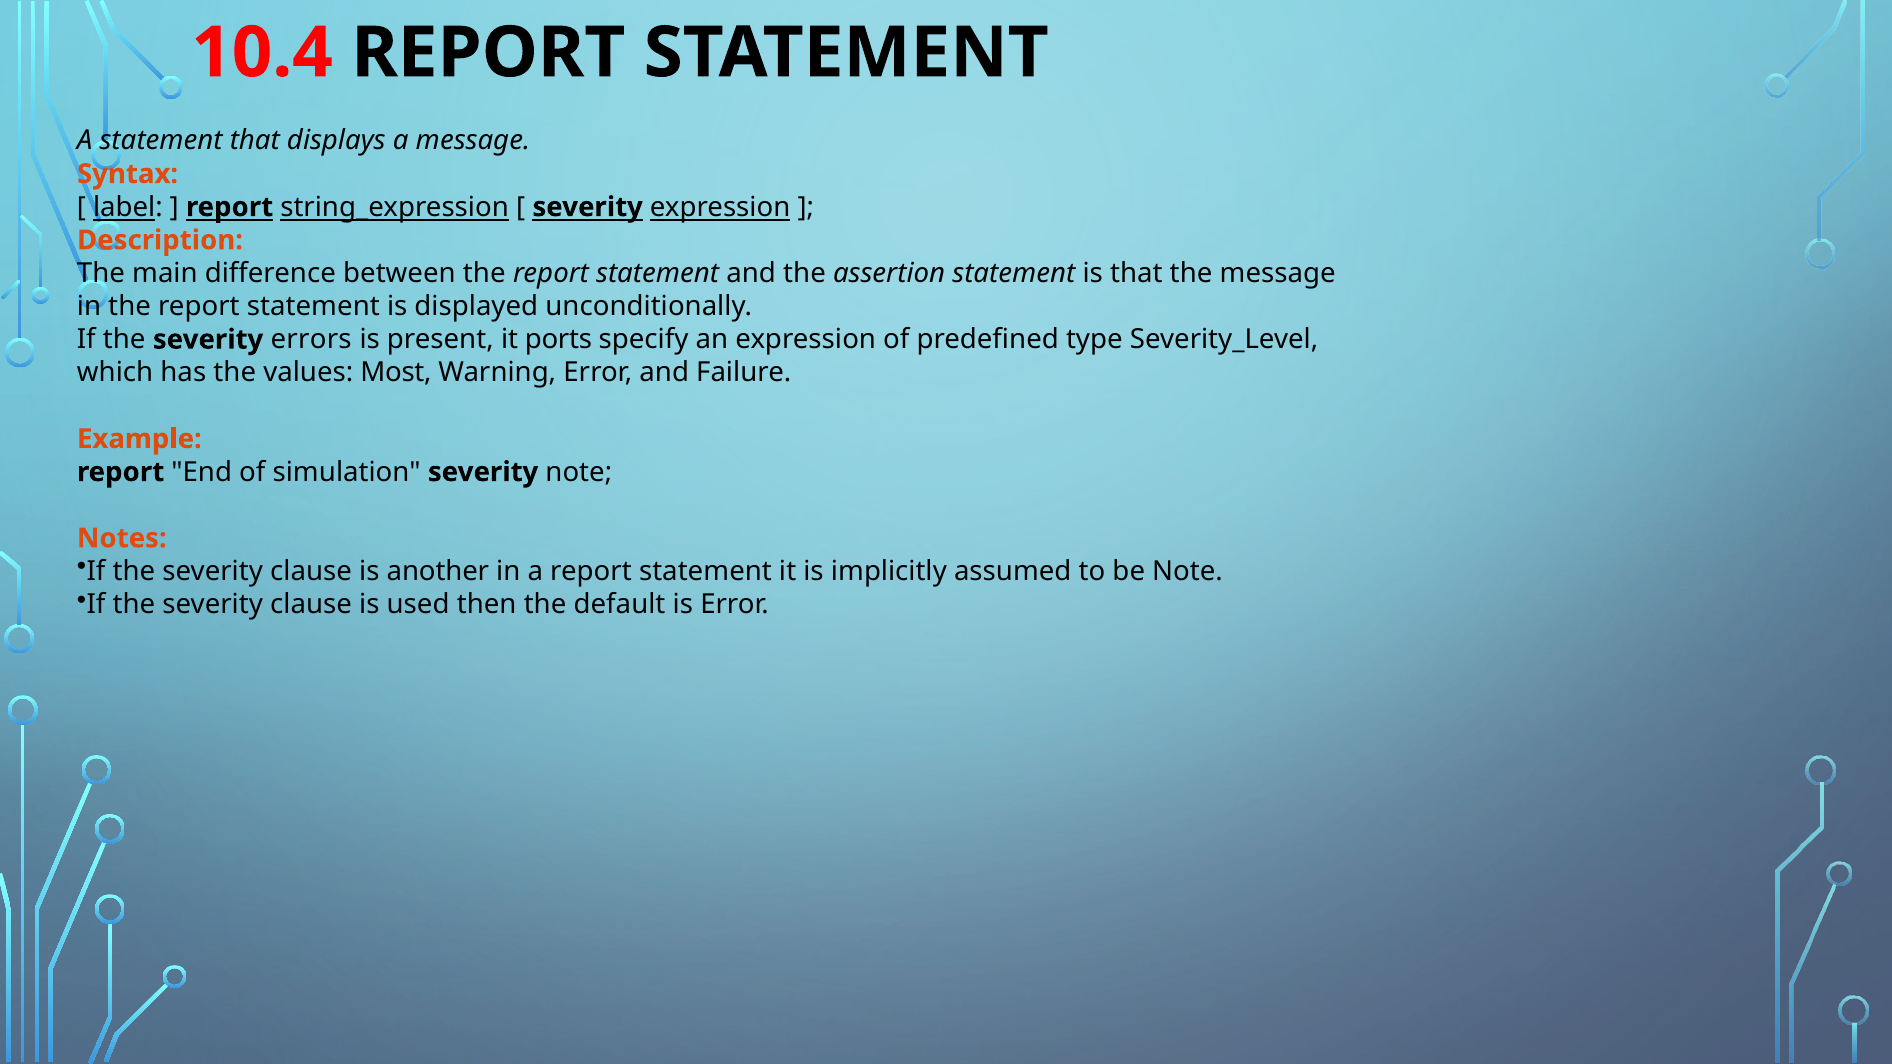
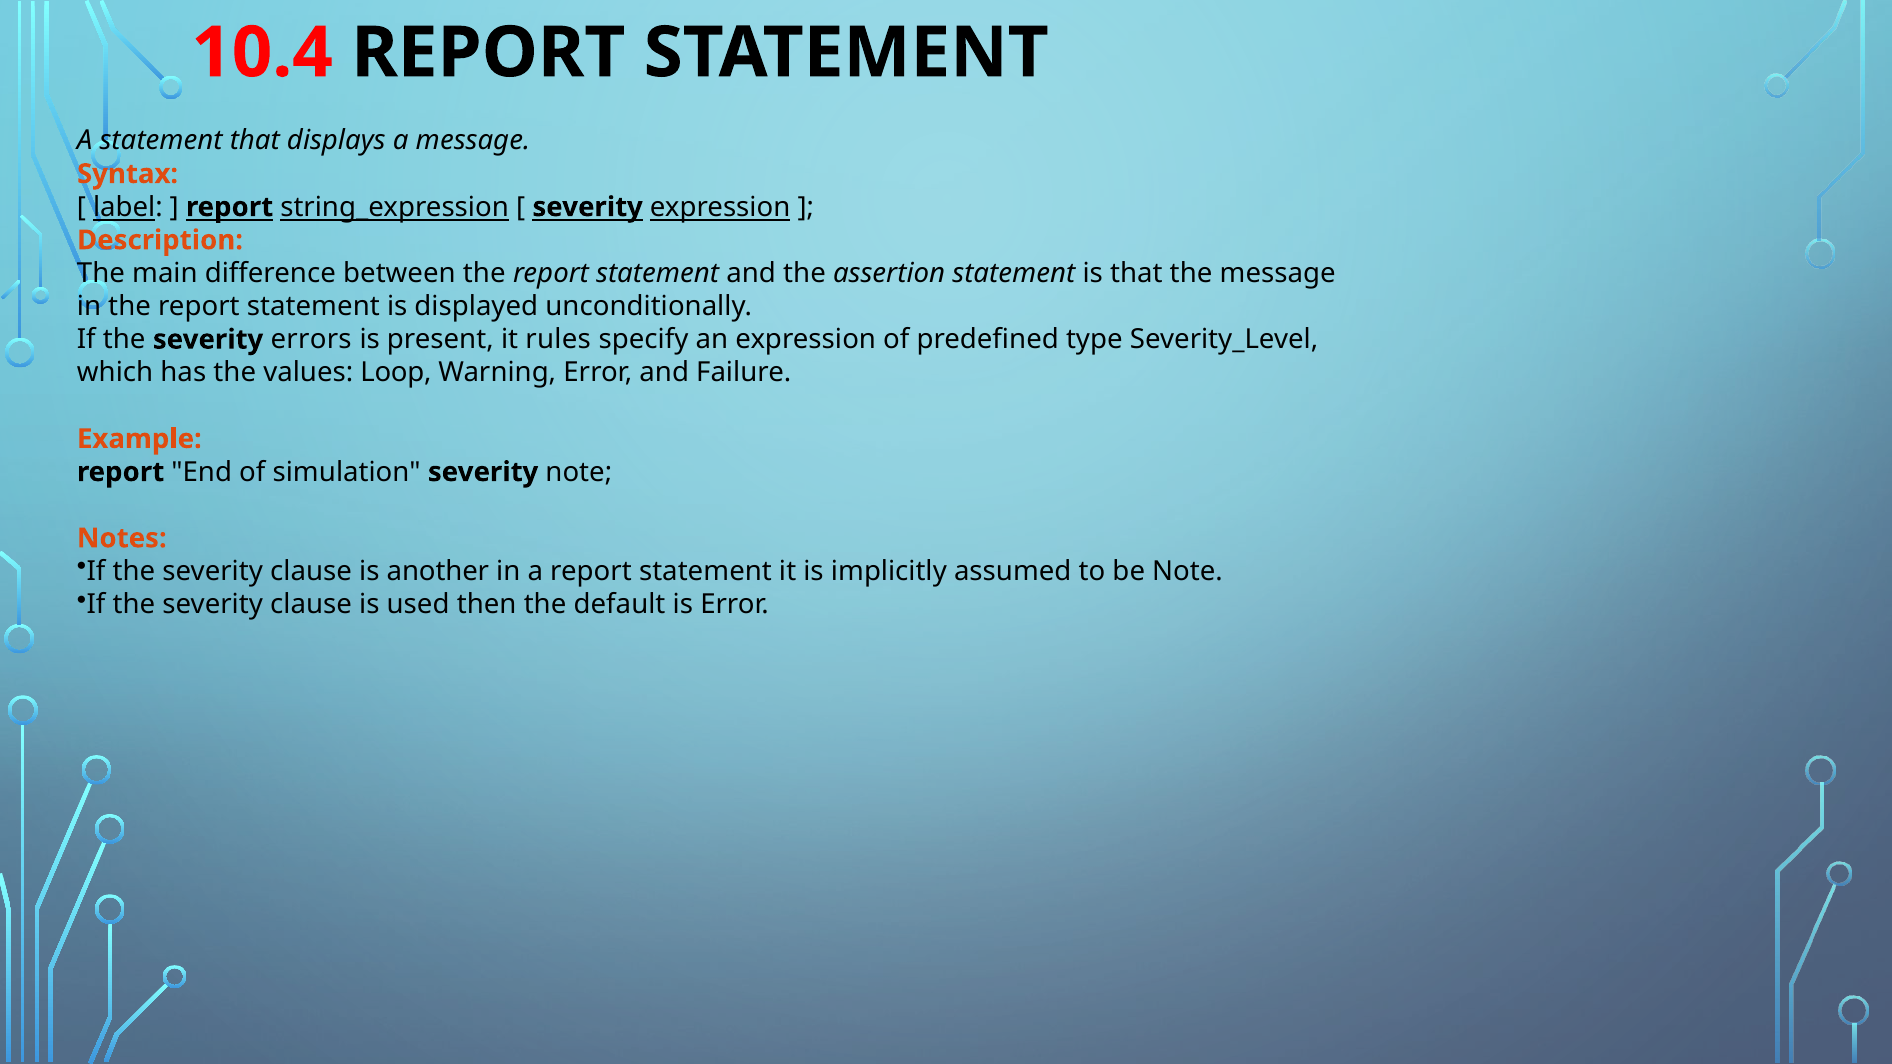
ports: ports -> rules
Most: Most -> Loop
